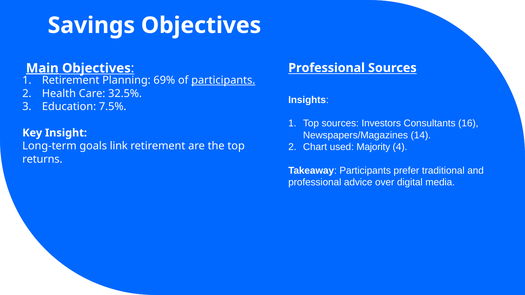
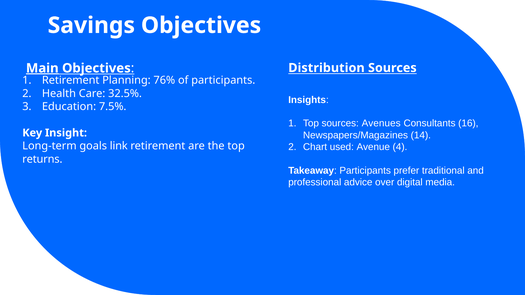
Professional at (327, 68): Professional -> Distribution
69%: 69% -> 76%
participants at (223, 80) underline: present -> none
Investors: Investors -> Avenues
Majority: Majority -> Avenue
